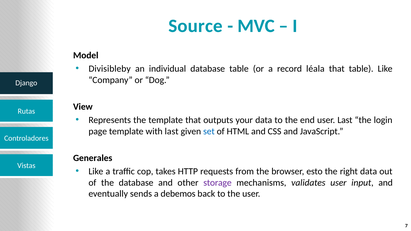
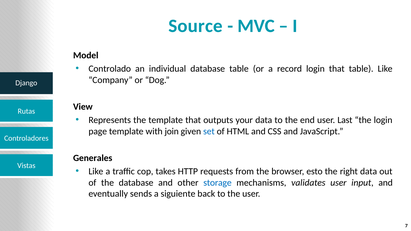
Divisibleby: Divisibleby -> Controlado
record léala: léala -> login
with last: last -> join
storage colour: purple -> blue
debemos: debemos -> siguiente
